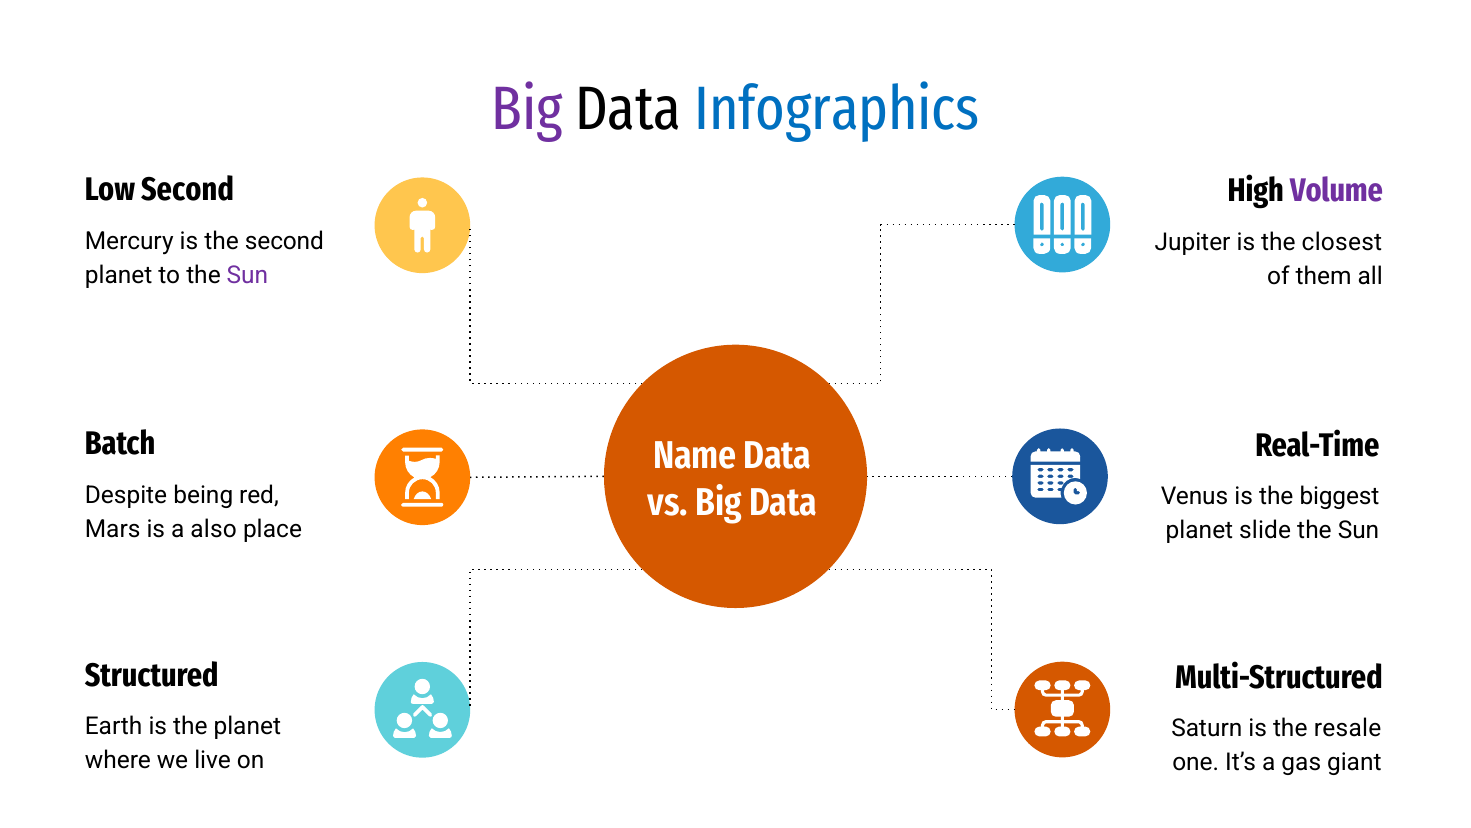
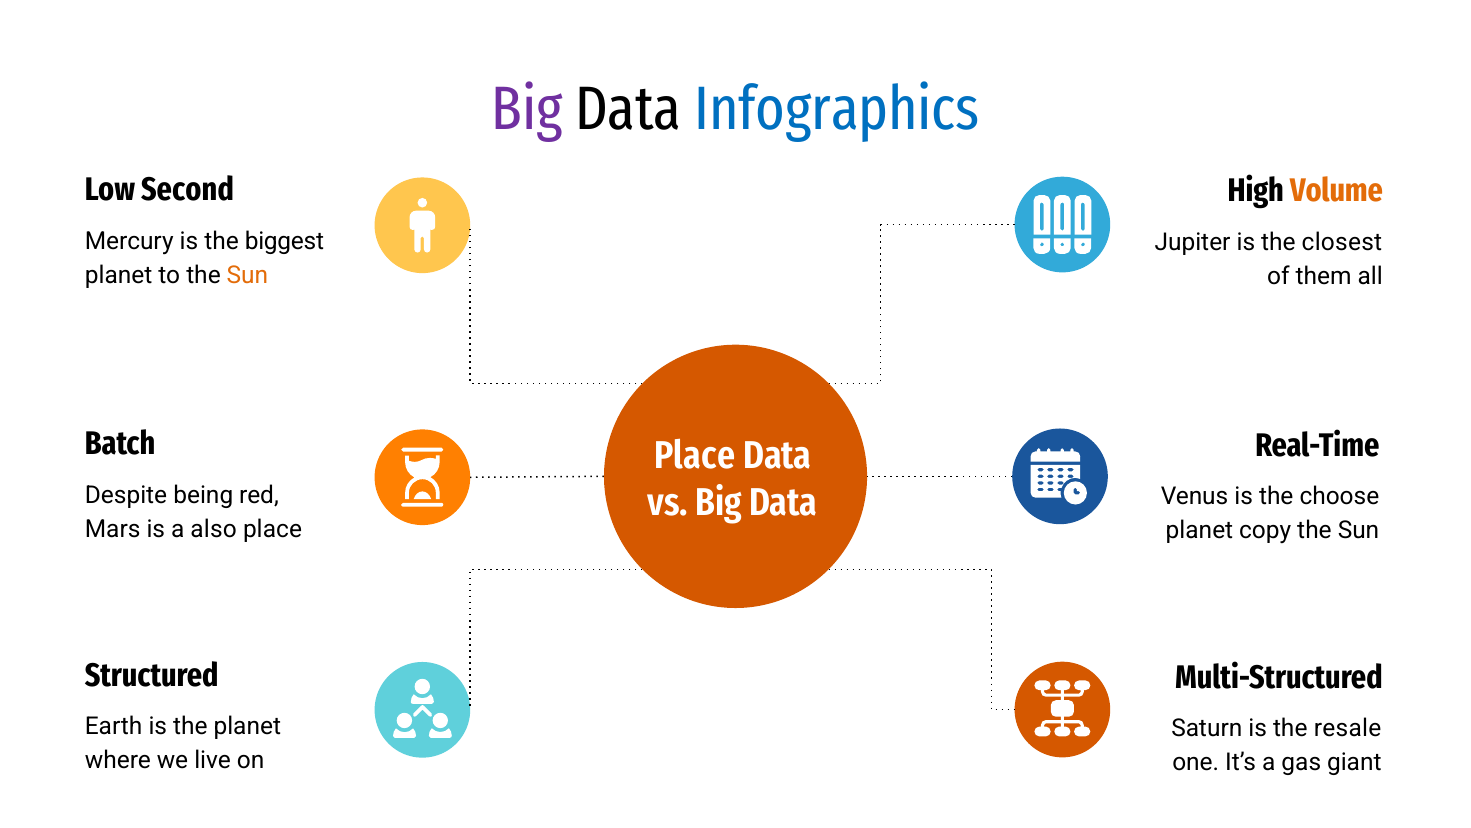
Volume colour: purple -> orange
the second: second -> biggest
Sun at (247, 275) colour: purple -> orange
Name at (695, 455): Name -> Place
biggest: biggest -> choose
slide: slide -> copy
